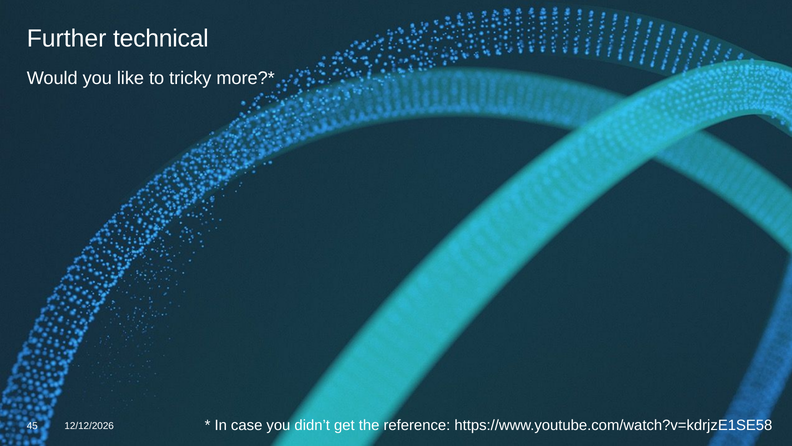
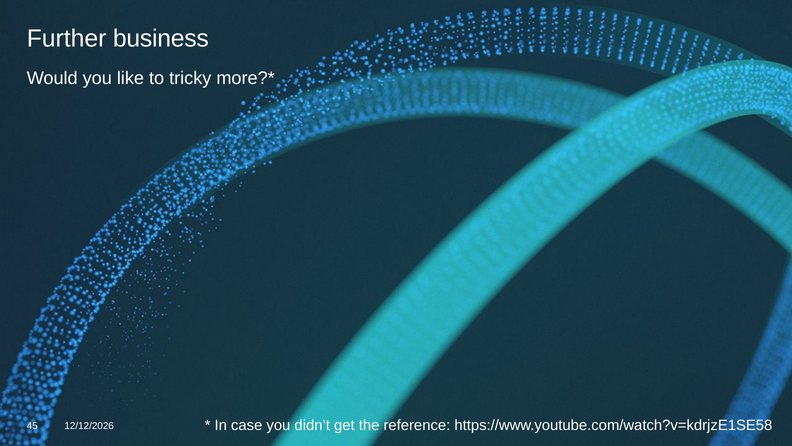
technical: technical -> business
